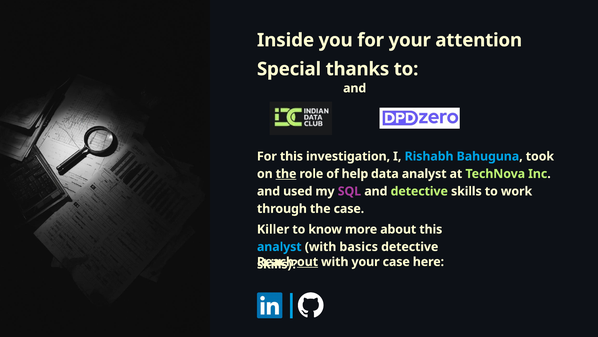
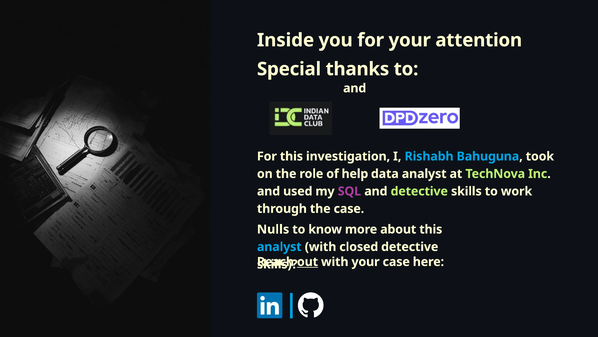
the at (286, 174) underline: present -> none
Killer: Killer -> Nulls
basics: basics -> closed
